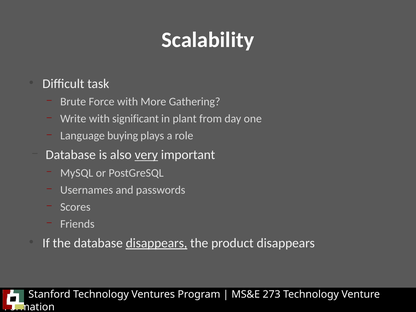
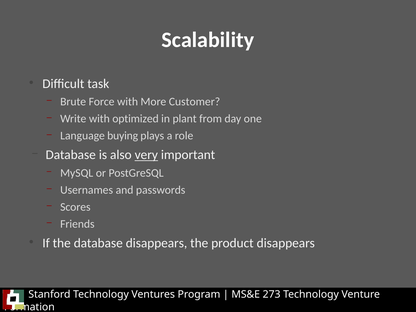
Gathering: Gathering -> Customer
significant: significant -> optimized
disappears at (157, 243) underline: present -> none
